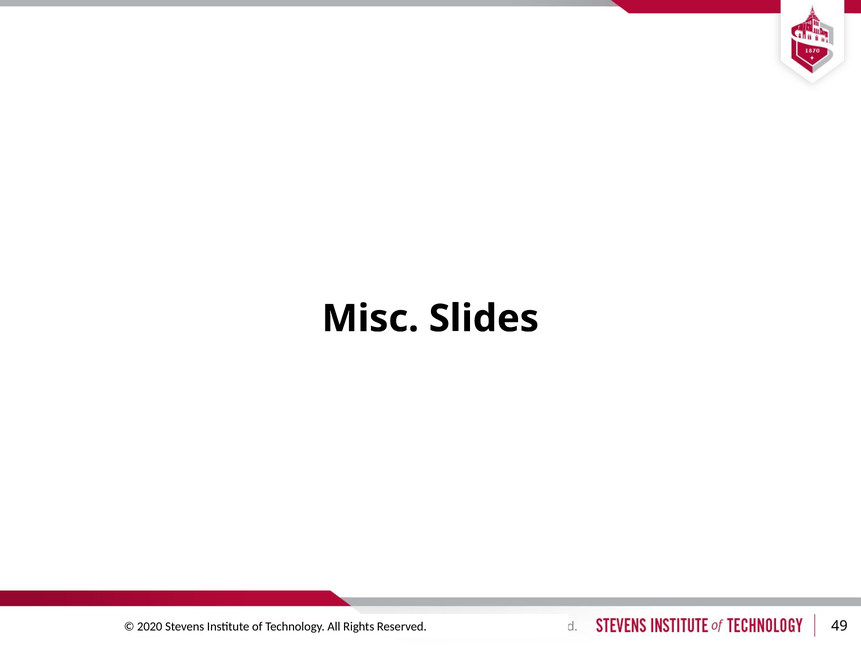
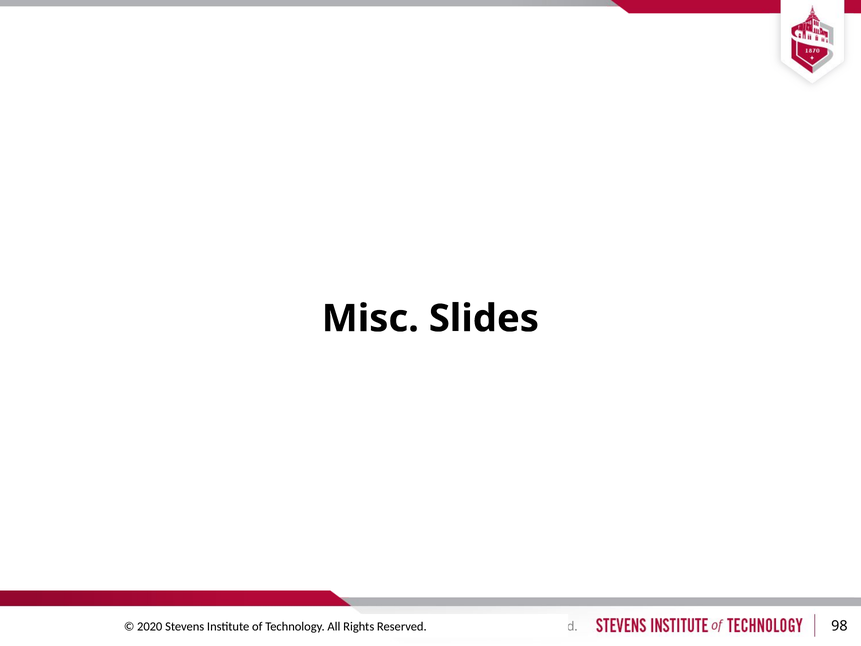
49: 49 -> 98
